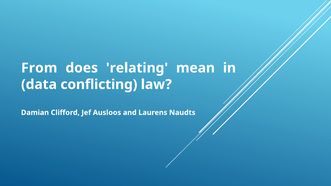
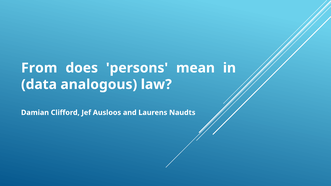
relating: relating -> persons
conflicting: conflicting -> analogous
